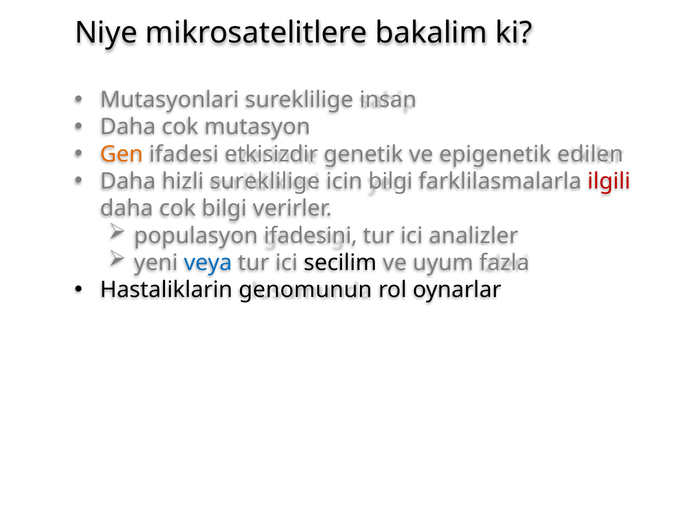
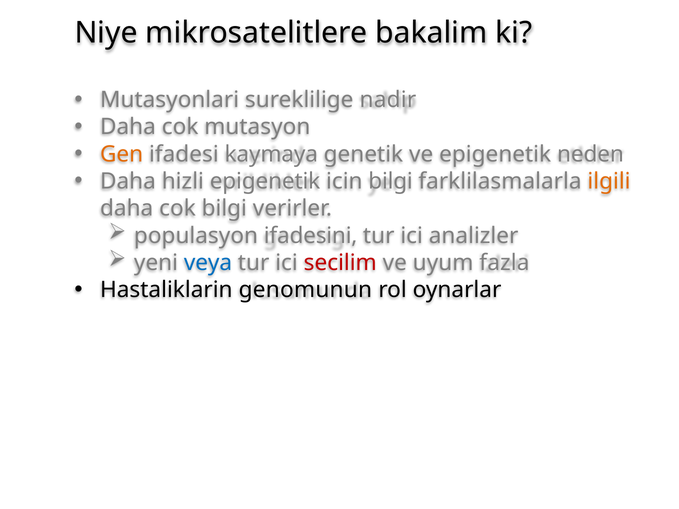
insan: insan -> nadir
etkisizdir: etkisizdir -> kaymaya
edilen: edilen -> neden
hizli sureklilige: sureklilige -> epigenetik
ilgili colour: red -> orange
secilim colour: black -> red
